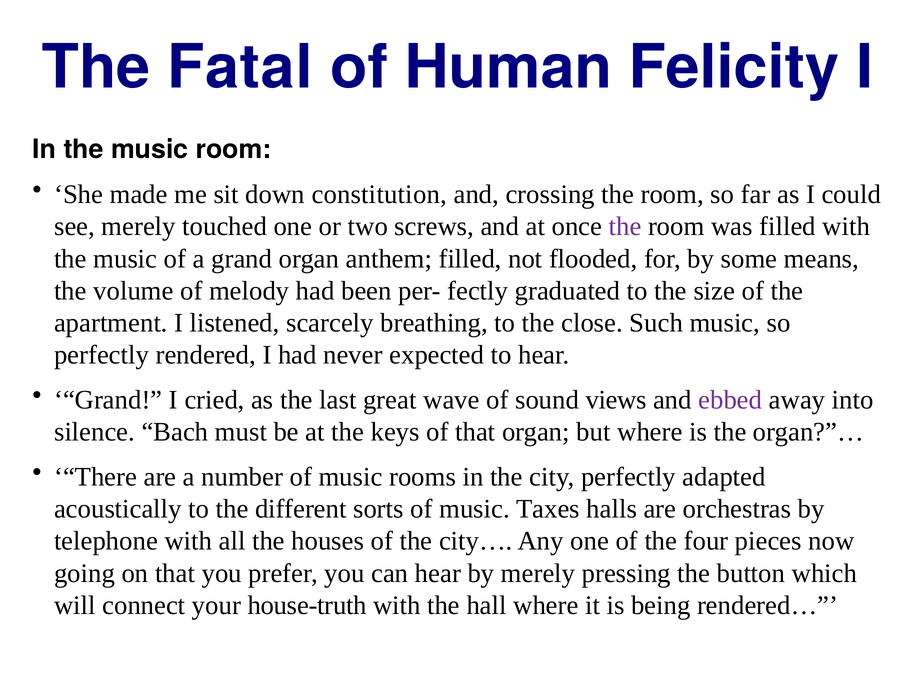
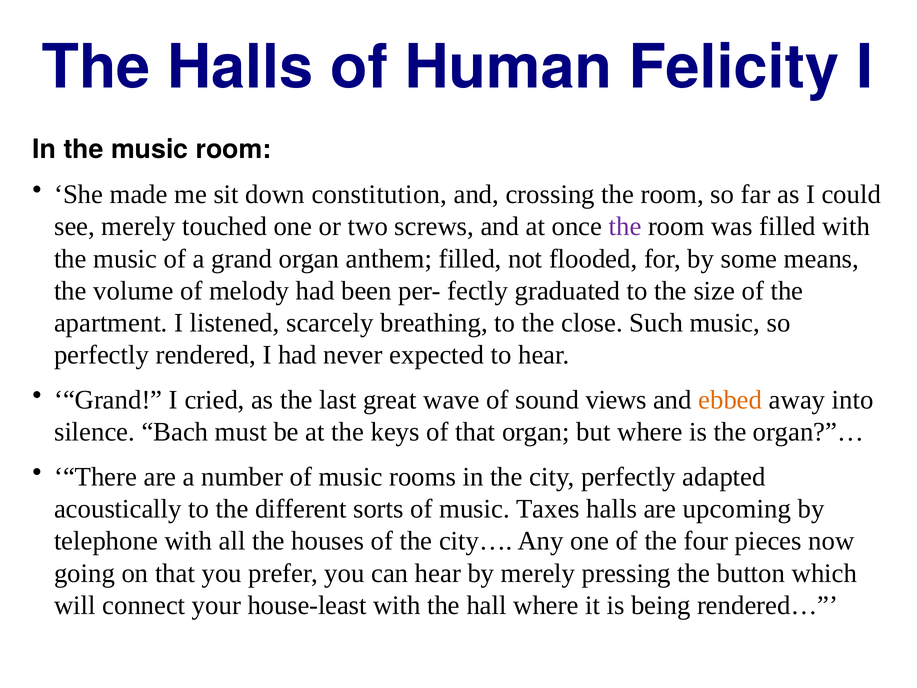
The Fatal: Fatal -> Halls
ebbed colour: purple -> orange
orchestras: orchestras -> upcoming
house-truth: house-truth -> house-least
